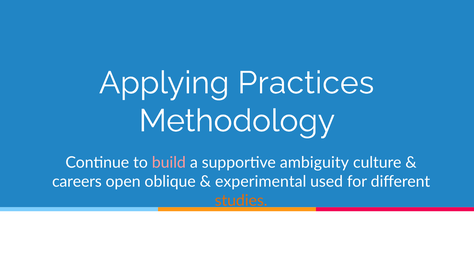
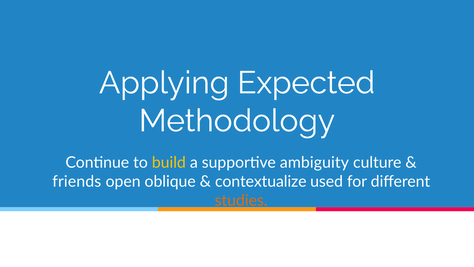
Practices: Practices -> Expected
build colour: pink -> yellow
careers: careers -> friends
experimental: experimental -> contextualize
